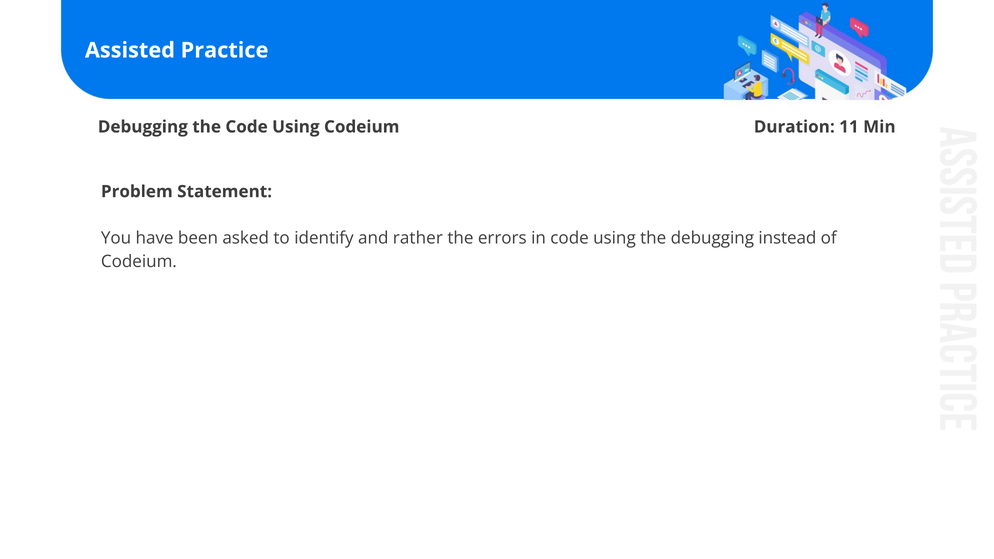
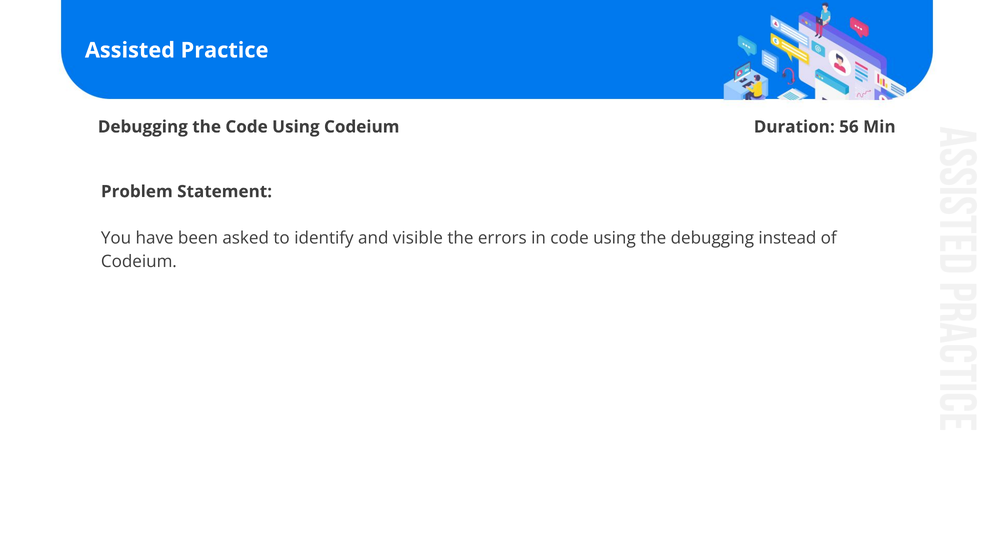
11: 11 -> 56
rather: rather -> visible
